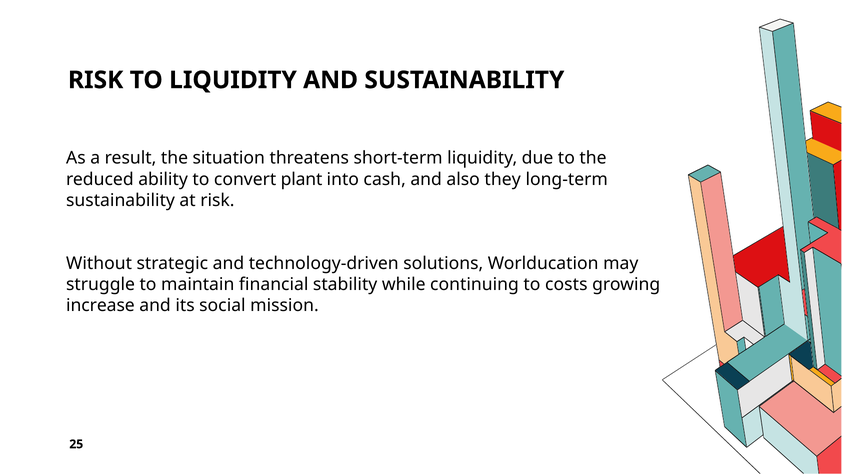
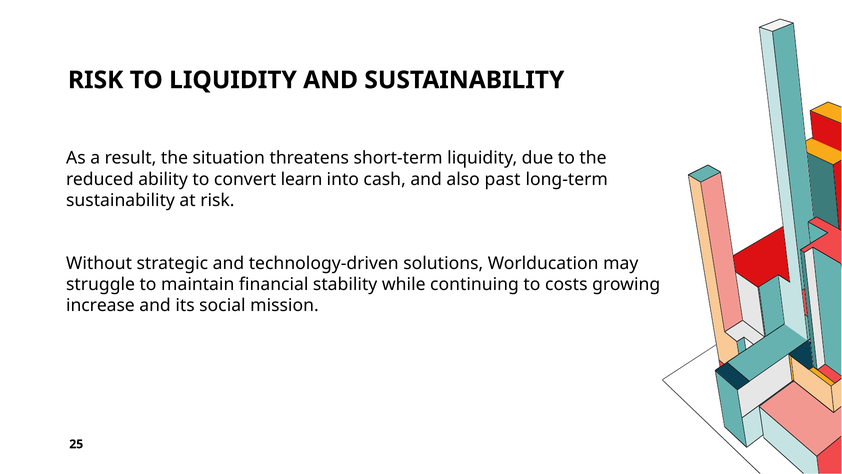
plant: plant -> learn
they: they -> past
